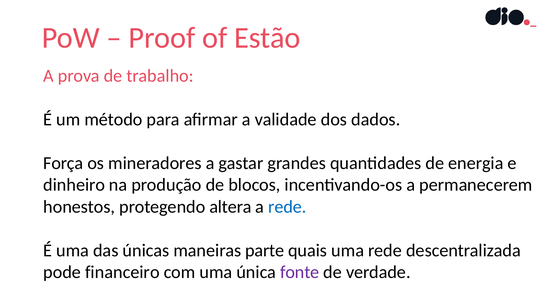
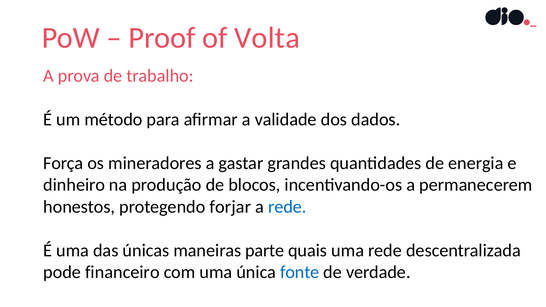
Estão: Estão -> Volta
altera: altera -> forjar
fonte colour: purple -> blue
